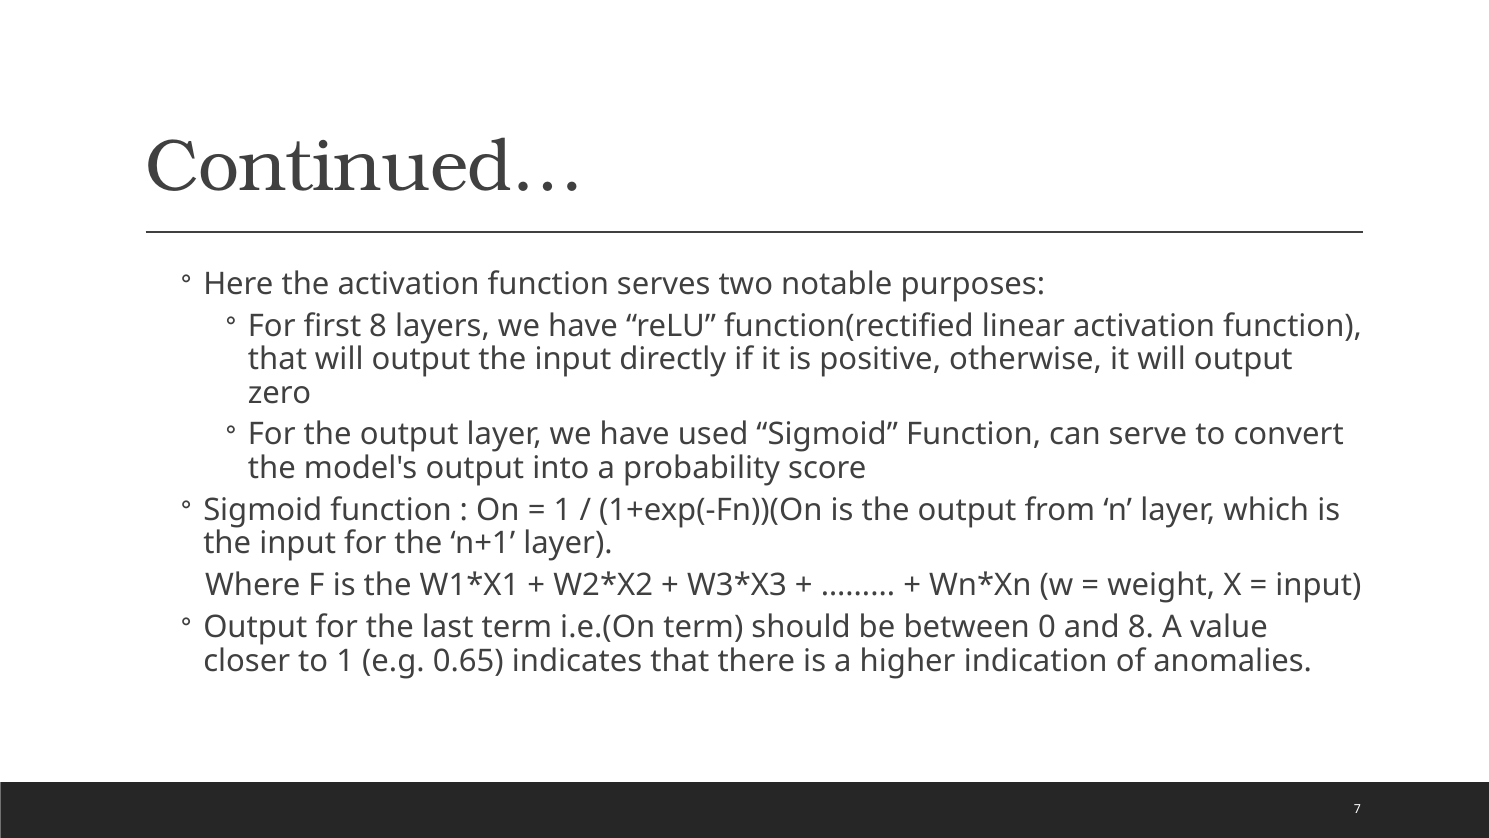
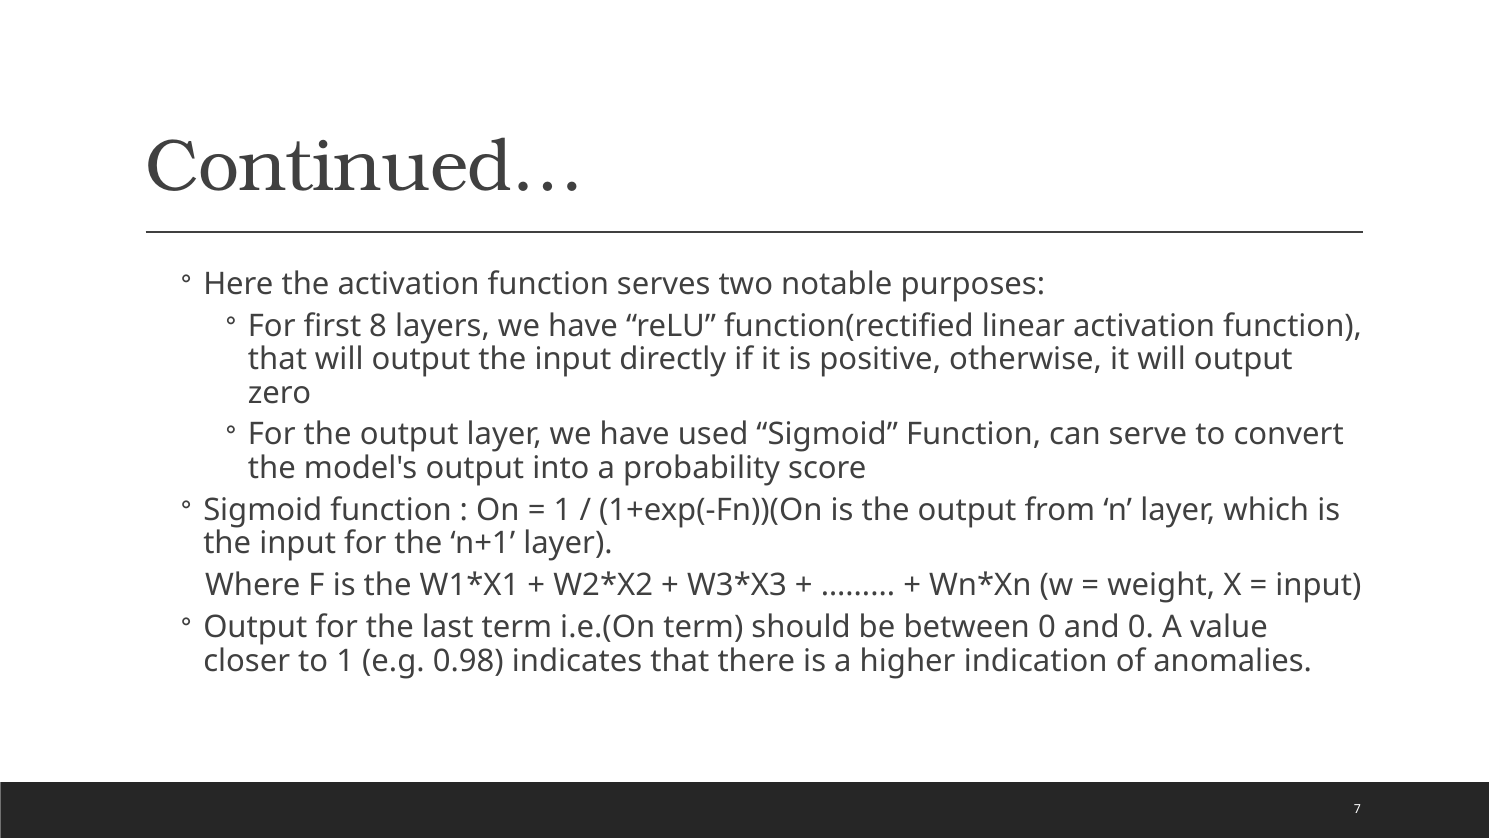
and 8: 8 -> 0
0.65: 0.65 -> 0.98
